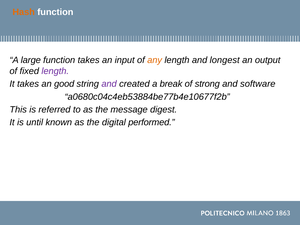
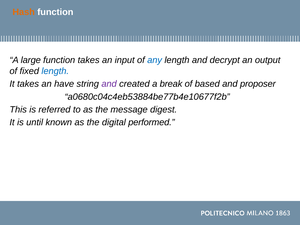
any colour: orange -> blue
longest: longest -> decrypt
length at (55, 71) colour: purple -> blue
good: good -> have
strong: strong -> based
software: software -> proposer
